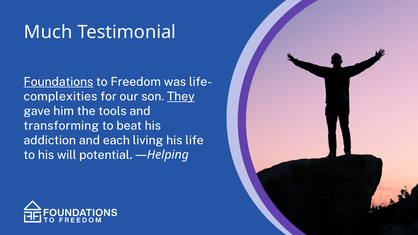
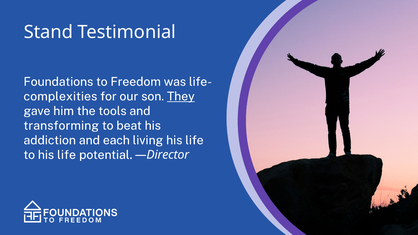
Much: Much -> Stand
Foundations underline: present -> none
to his will: will -> life
—Helping: —Helping -> —Director
